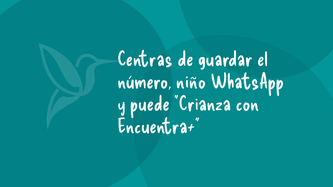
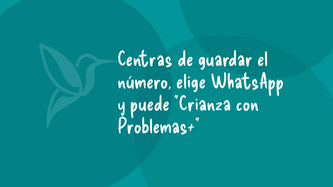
niño: niño -> elige
Encuentra+: Encuentra+ -> Problemas+
